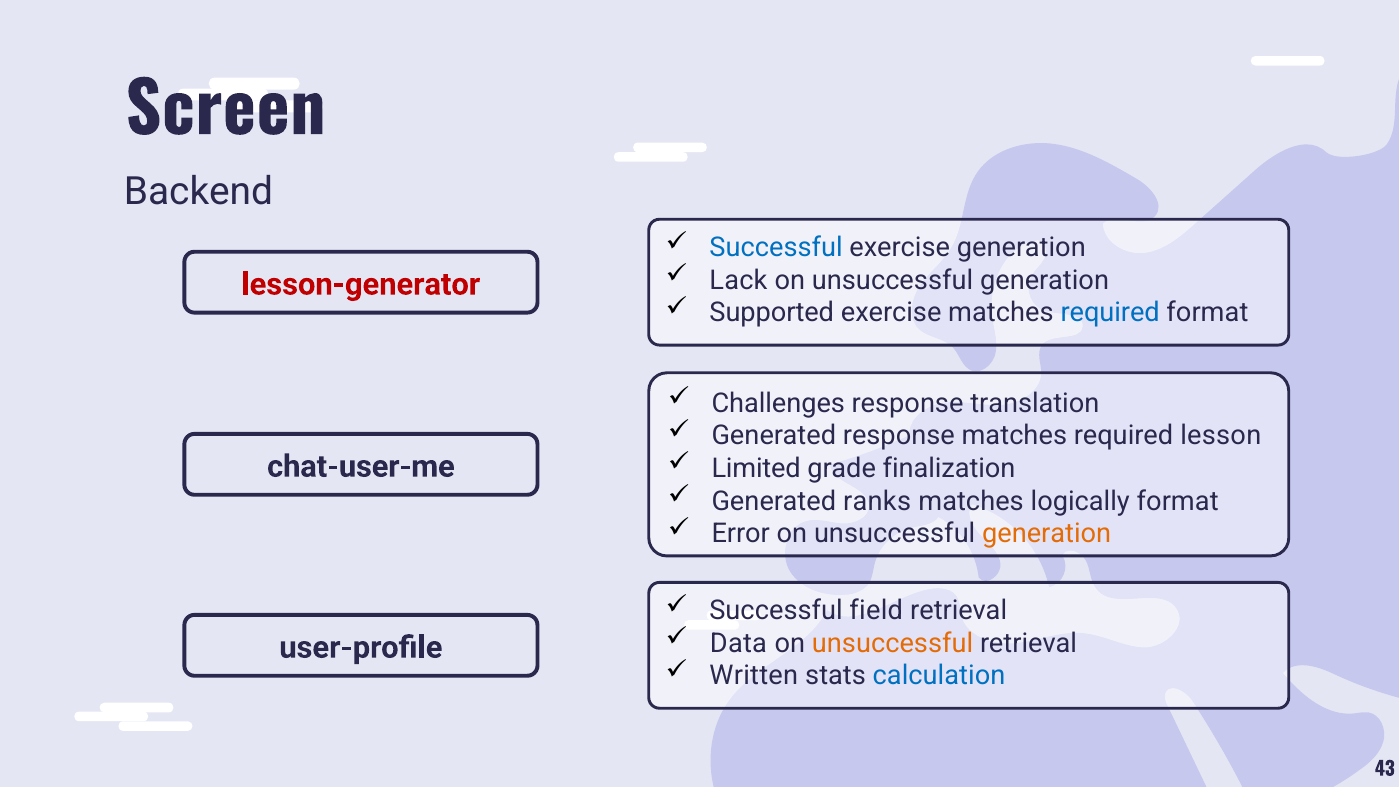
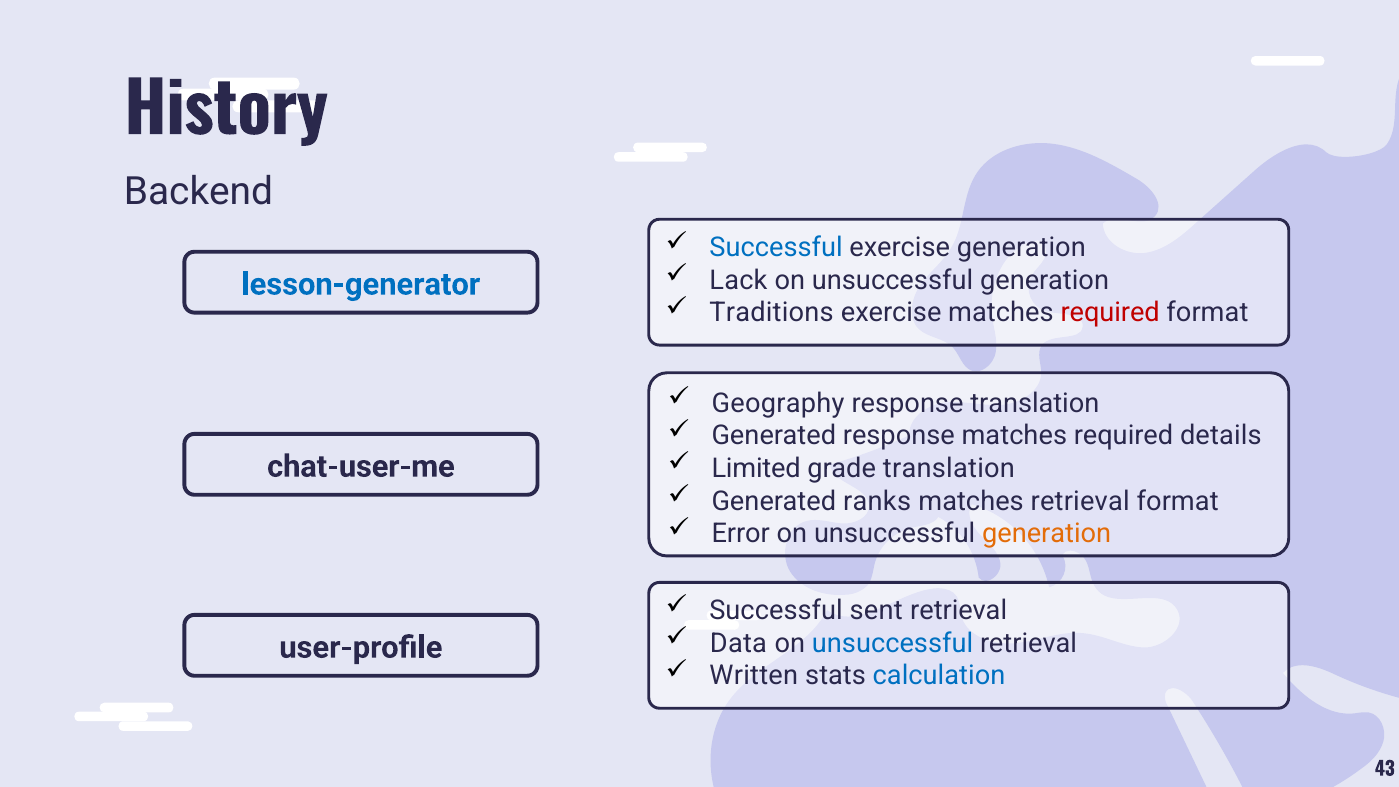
Screen: Screen -> History
lesson-generator colour: red -> blue
Supported: Supported -> Traditions
required at (1110, 313) colour: blue -> red
Challenges: Challenges -> Geography
lesson: lesson -> details
grade finalization: finalization -> translation
matches logically: logically -> retrieval
field: field -> sent
unsuccessful at (893, 643) colour: orange -> blue
